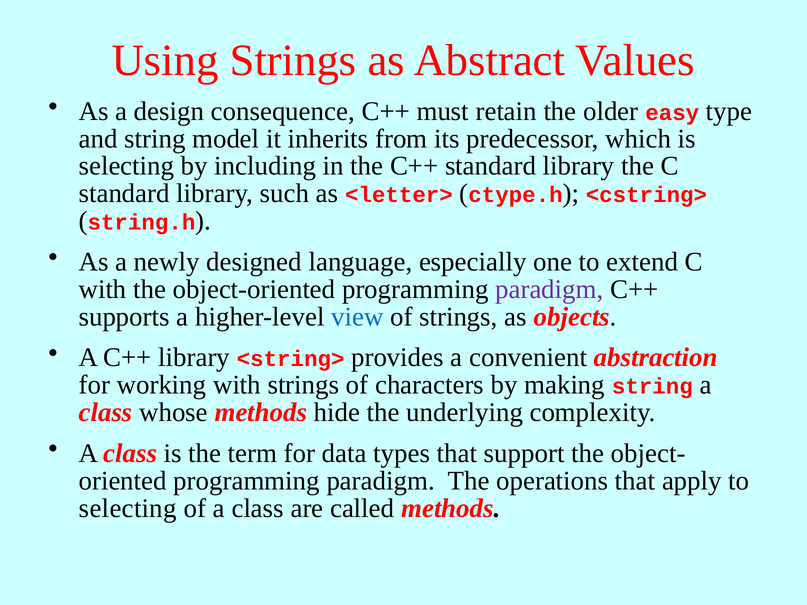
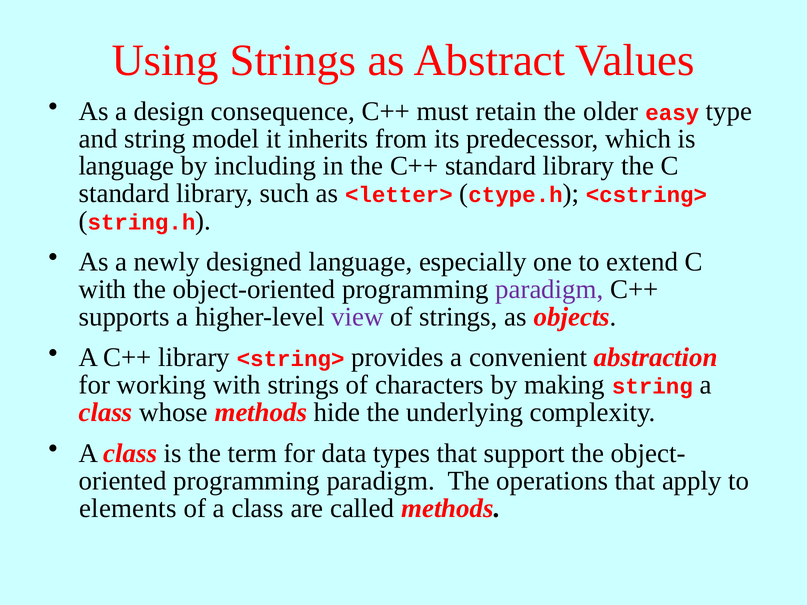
selecting at (126, 166): selecting -> language
view colour: blue -> purple
selecting at (128, 508): selecting -> elements
